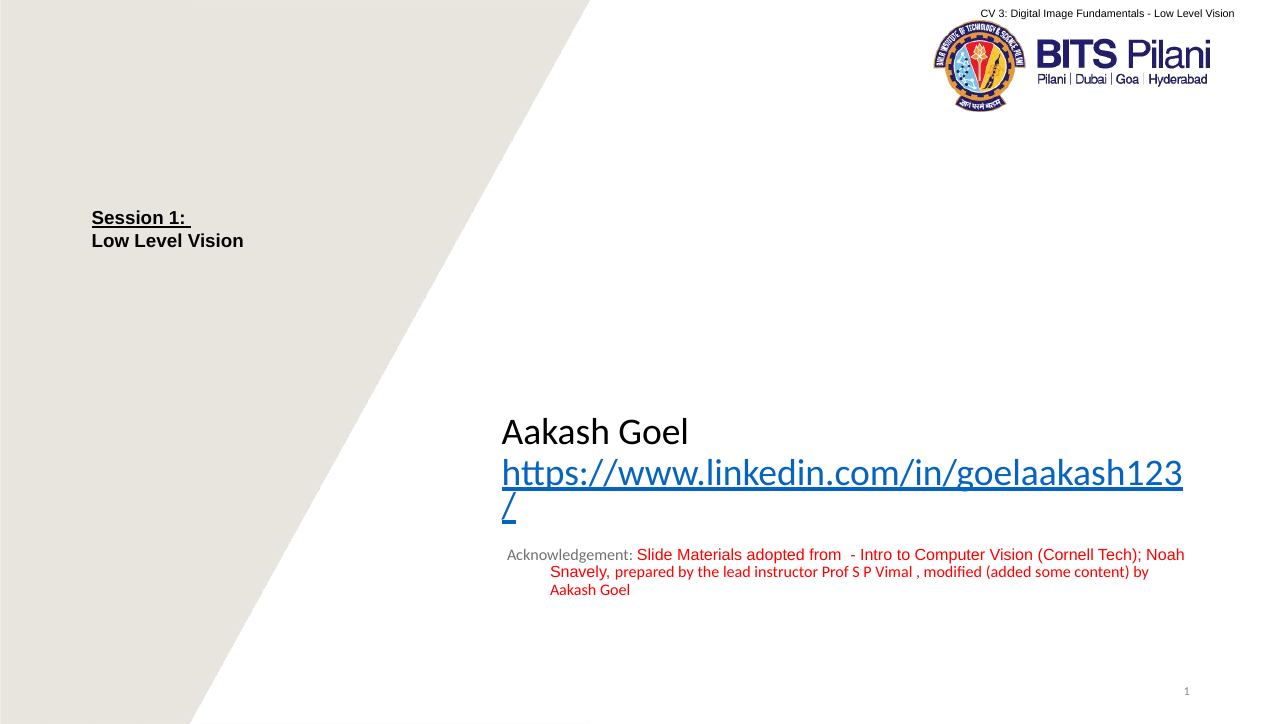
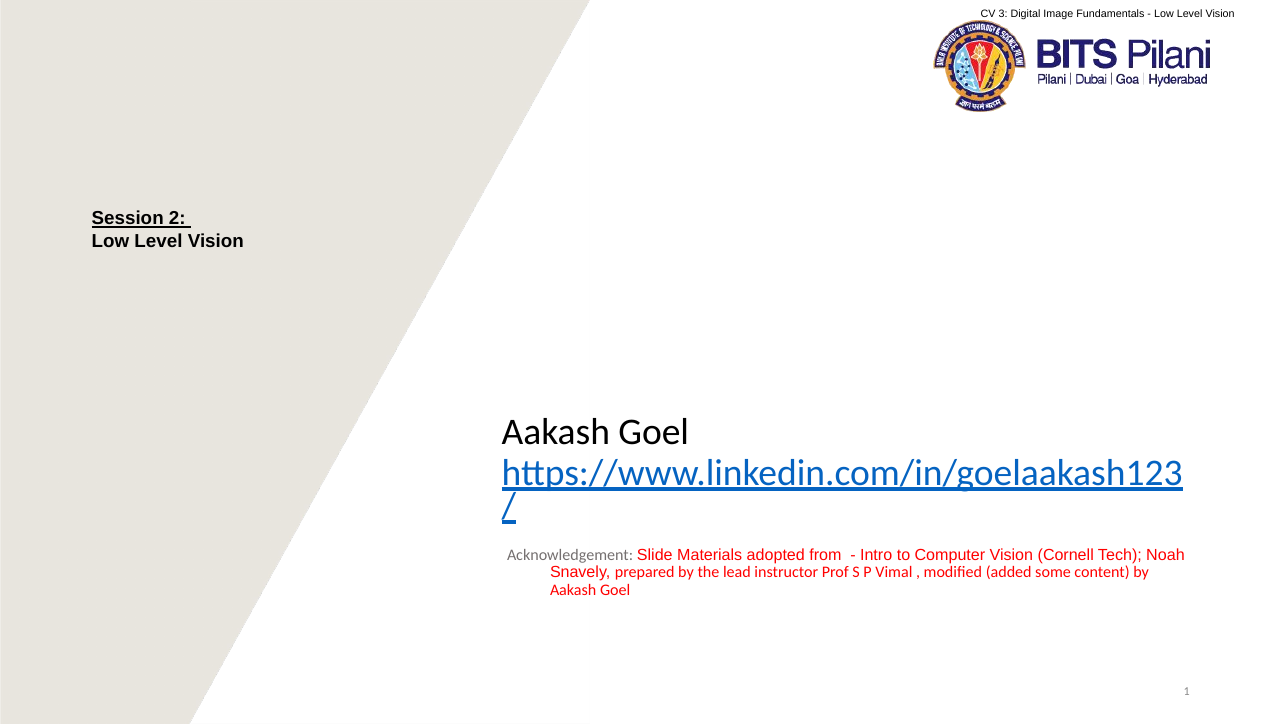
Session 1: 1 -> 2
